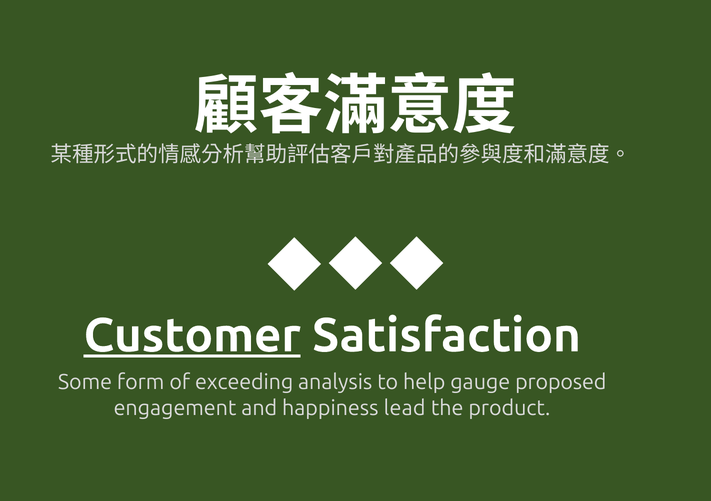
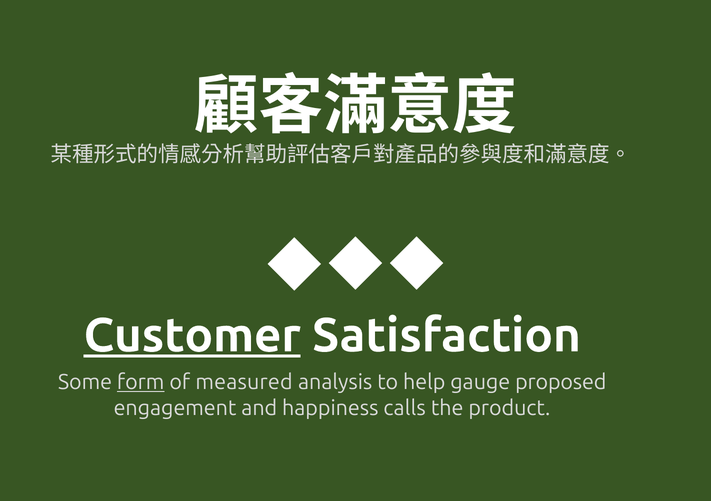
form underline: none -> present
exceeding: exceeding -> measured
lead: lead -> calls
